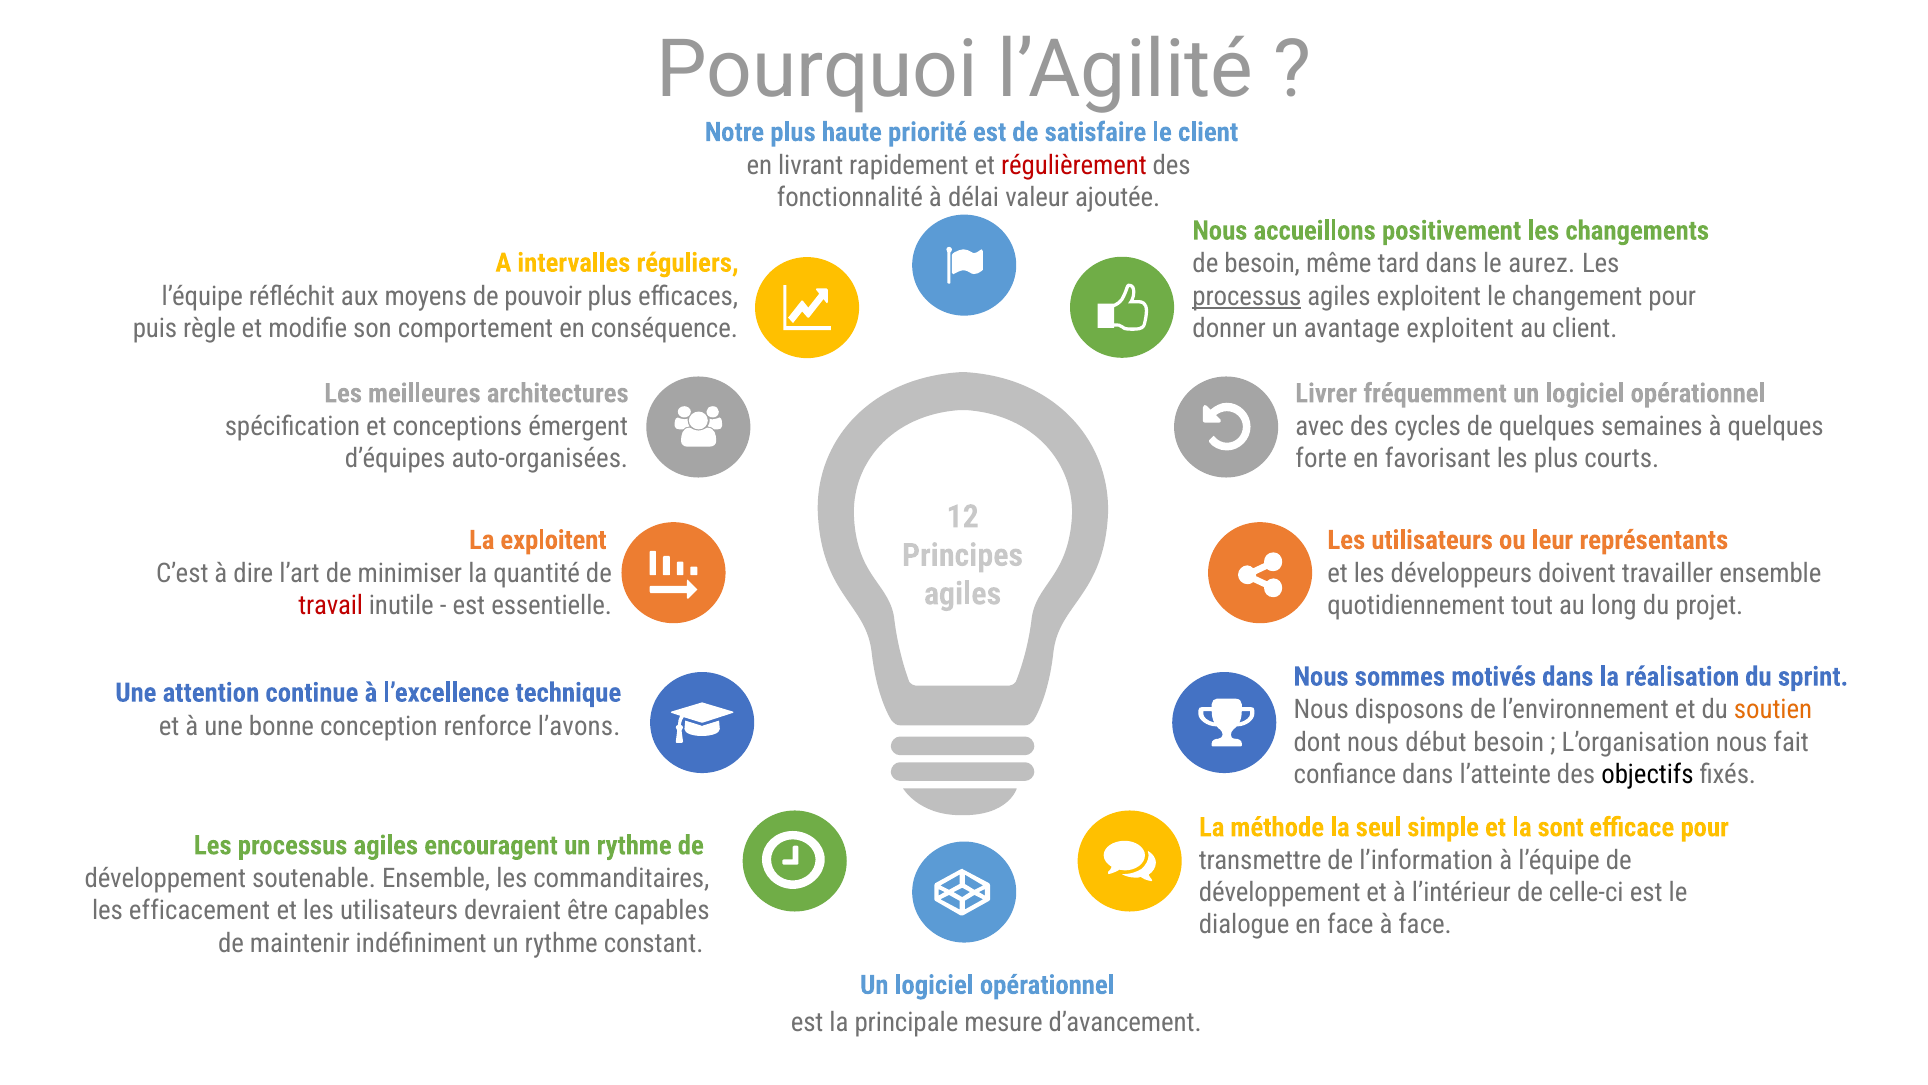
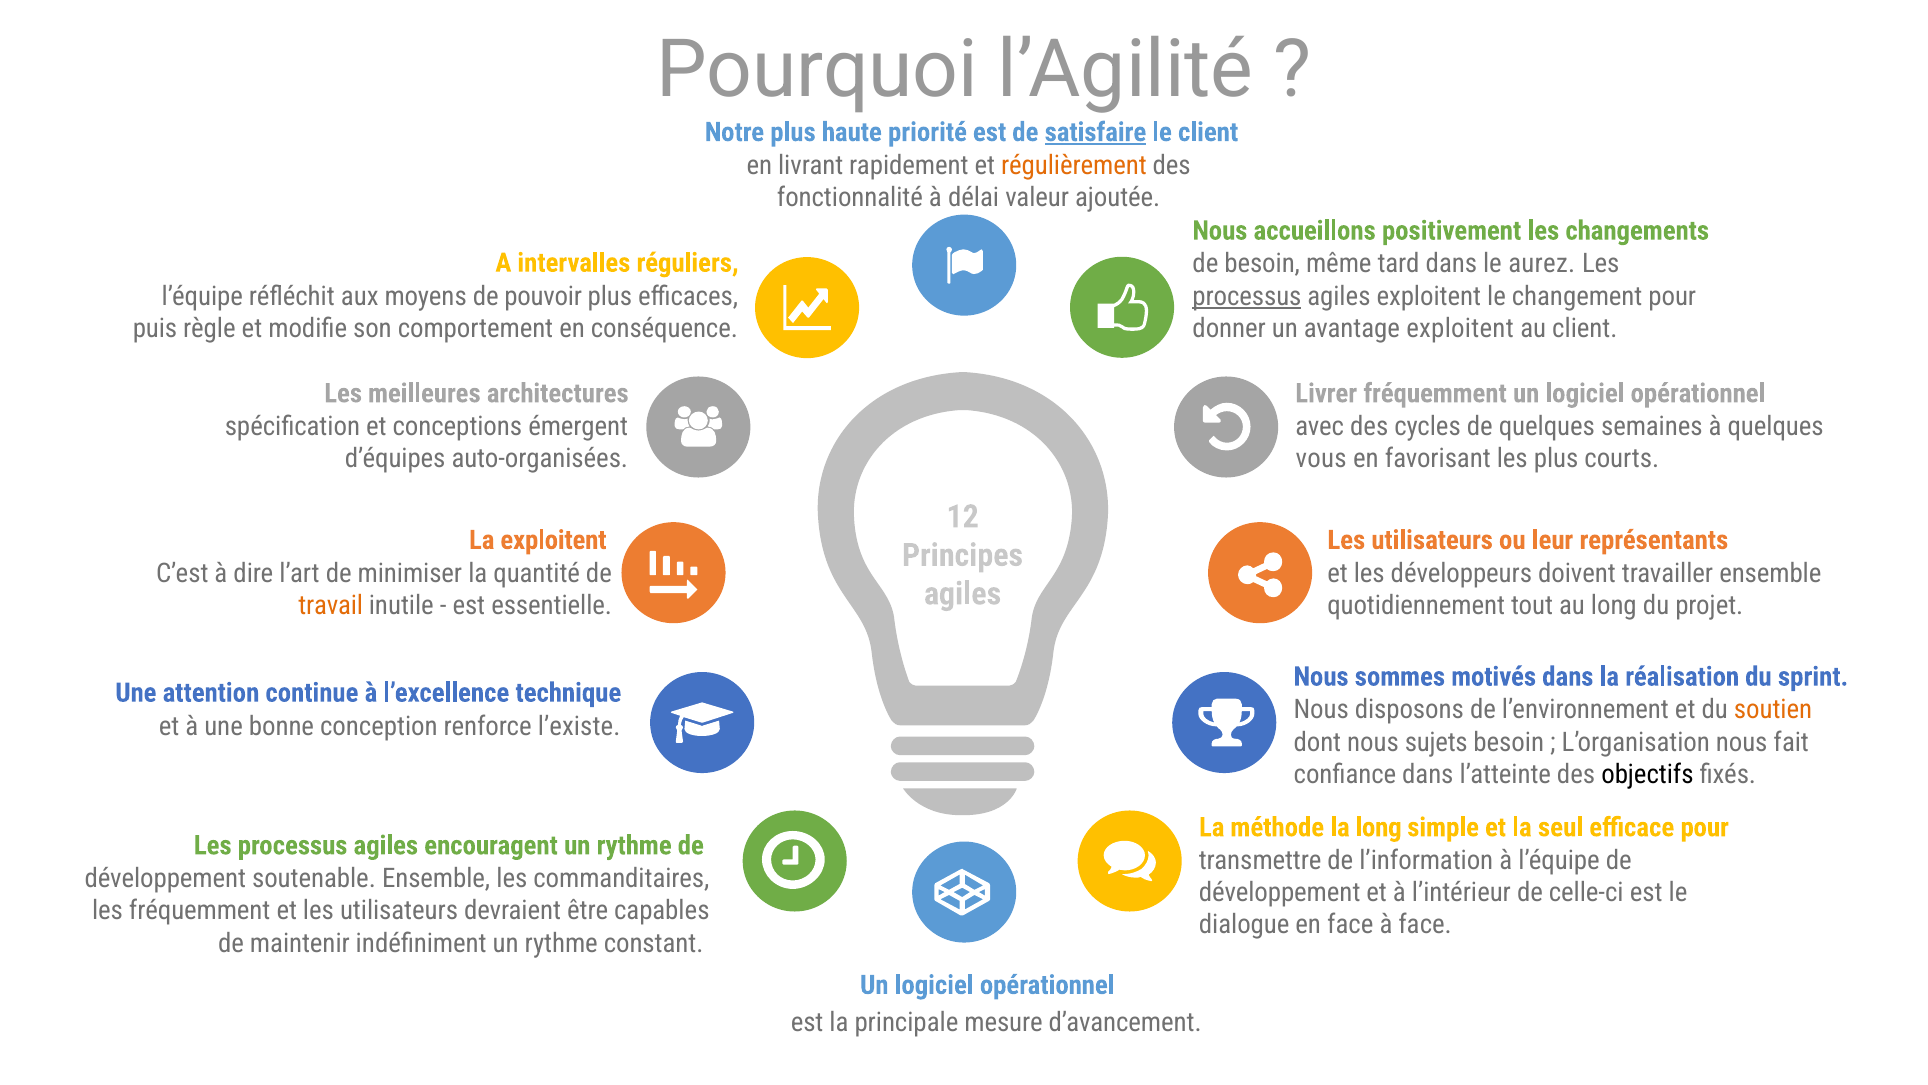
satisfaire underline: none -> present
régulièrement colour: red -> orange
forte: forte -> vous
travail colour: red -> orange
l’avons: l’avons -> l’existe
début: début -> sujets
la seul: seul -> long
sont: sont -> seul
les efficacement: efficacement -> fréquemment
